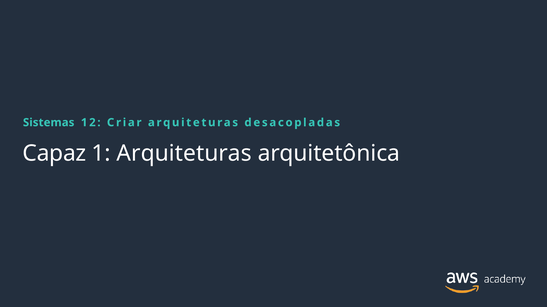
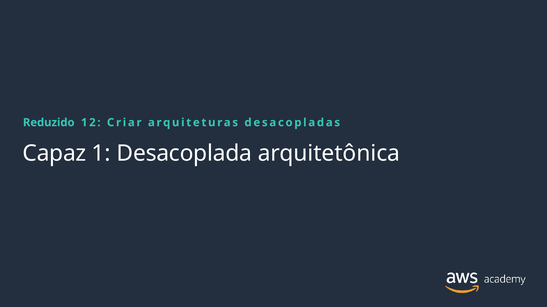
Sistemas: Sistemas -> Reduzido
1 Arquiteturas: Arquiteturas -> Desacoplada
